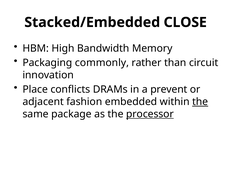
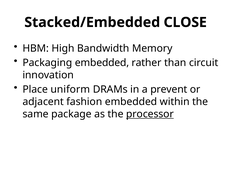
Packaging commonly: commonly -> embedded
conflicts: conflicts -> uniform
the at (200, 102) underline: present -> none
